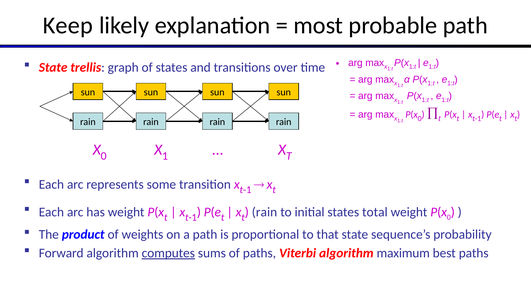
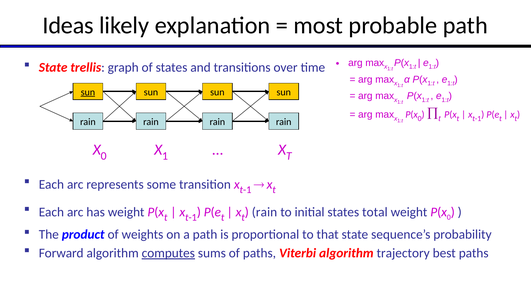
Keep: Keep -> Ideas
sun at (88, 92) underline: none -> present
maximum: maximum -> trajectory
